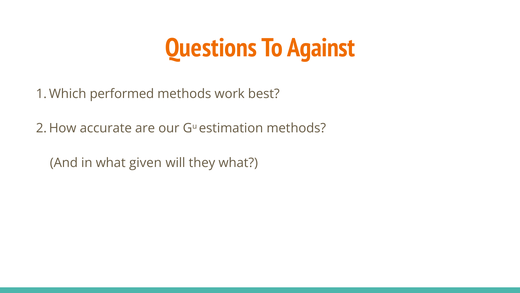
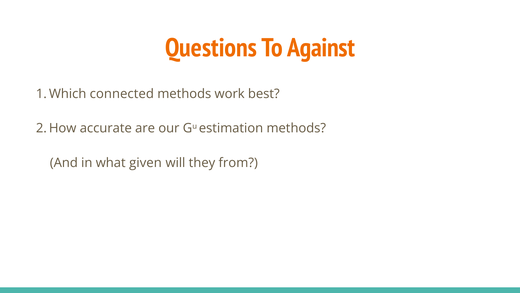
performed: performed -> connected
they what: what -> from
